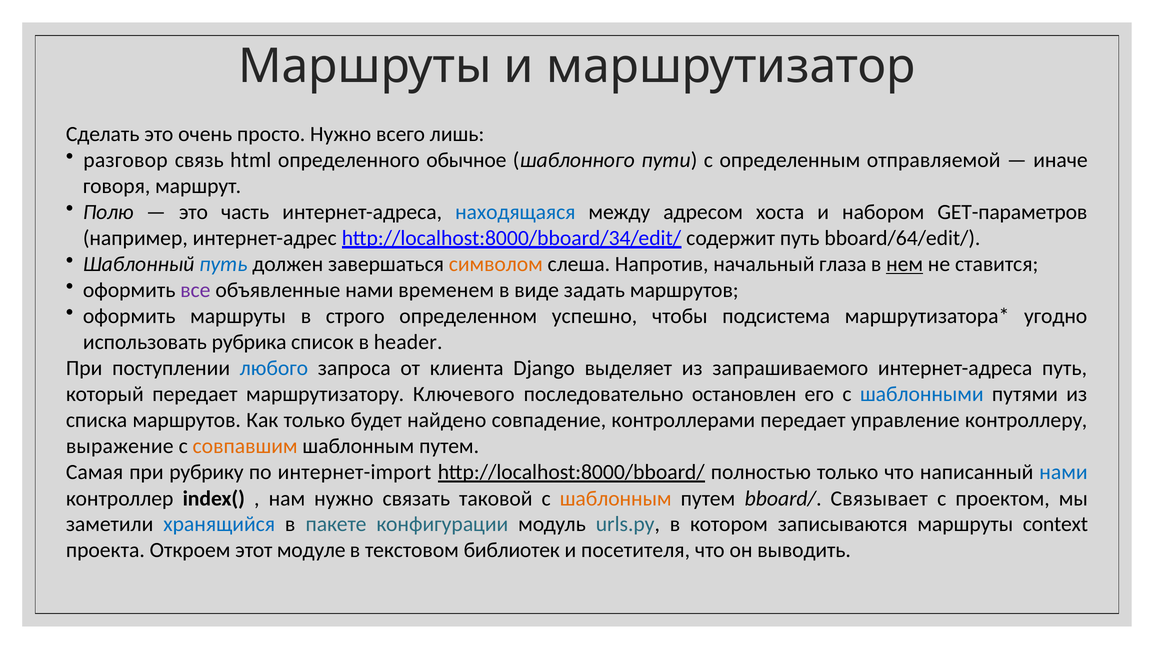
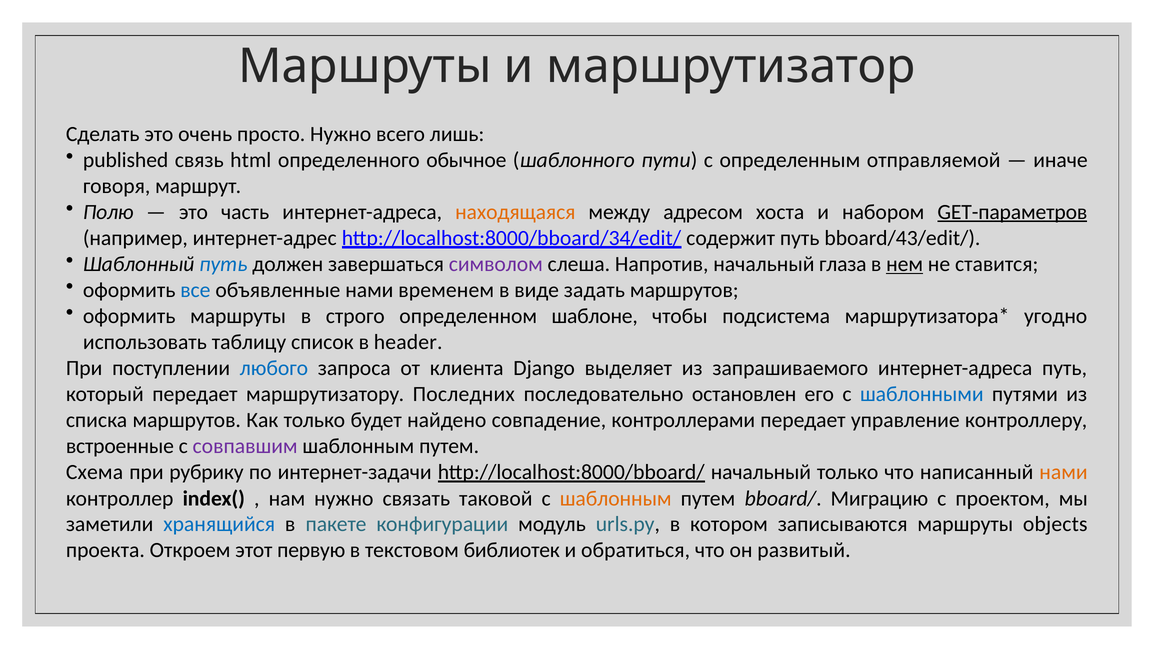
разговор: разговор -> published
находящаяся colour: blue -> orange
GET-параметров underline: none -> present
bboard/64/edit/: bboard/64/edit/ -> bboard/43/edit/
символом colour: orange -> purple
все colour: purple -> blue
успешно: успешно -> шаблоне
рубрика: рубрика -> таблицу
Ключевого: Ключевого -> Последних
выражение: выражение -> встроенные
совпавшим colour: orange -> purple
Самая: Самая -> Схема
интернет-import: интернет-import -> интернет-задачи
http://localhost:8000/bboard/ полностью: полностью -> начальный
нами at (1063, 472) colour: blue -> orange
Связывает: Связывает -> Миграцию
context: context -> objects
модуле: модуле -> первую
посетителя: посетителя -> обратиться
выводить: выводить -> развитый
